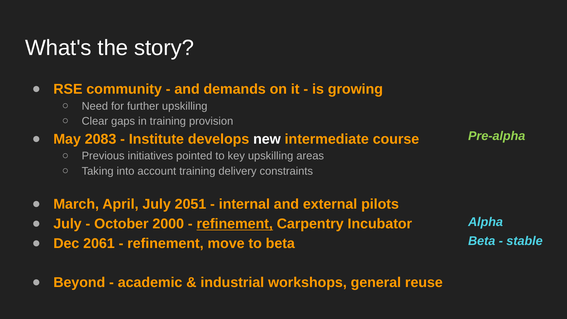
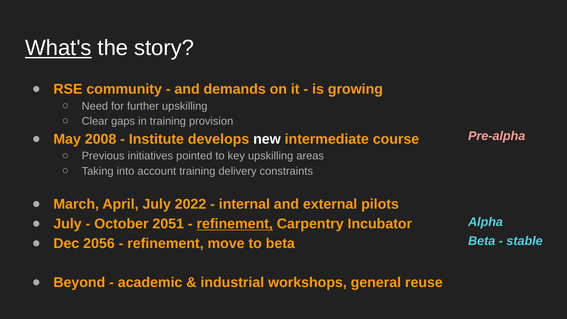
What's underline: none -> present
Pre-alpha colour: light green -> pink
2083: 2083 -> 2008
2051: 2051 -> 2022
2000: 2000 -> 2051
2061: 2061 -> 2056
